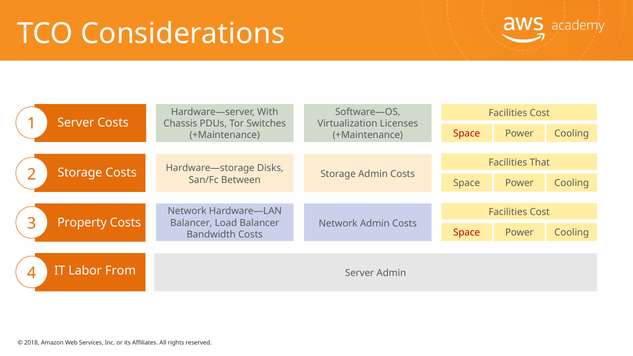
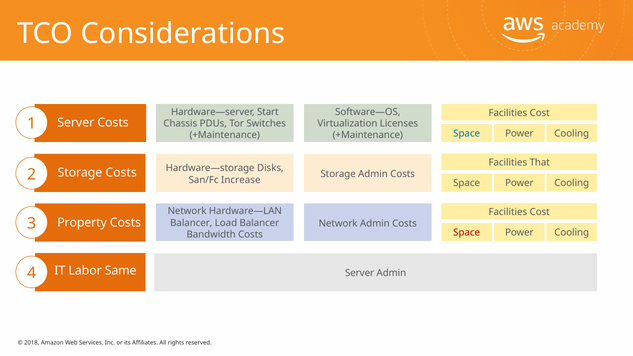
With: With -> Start
Space at (467, 134) colour: red -> blue
Between: Between -> Increase
From: From -> Same
